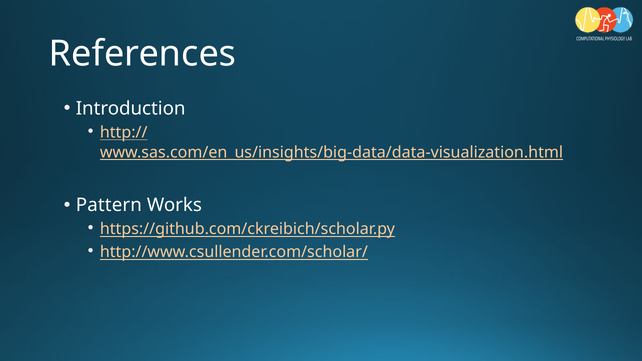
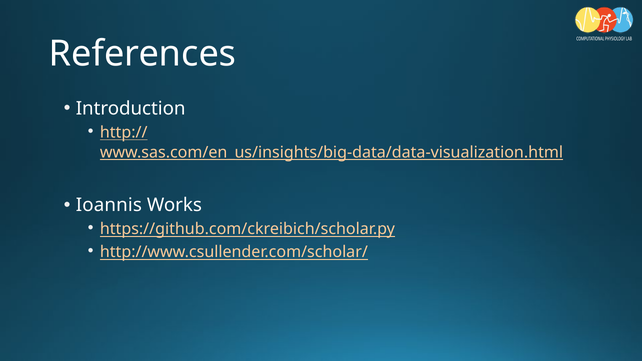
Pattern: Pattern -> Ioannis
